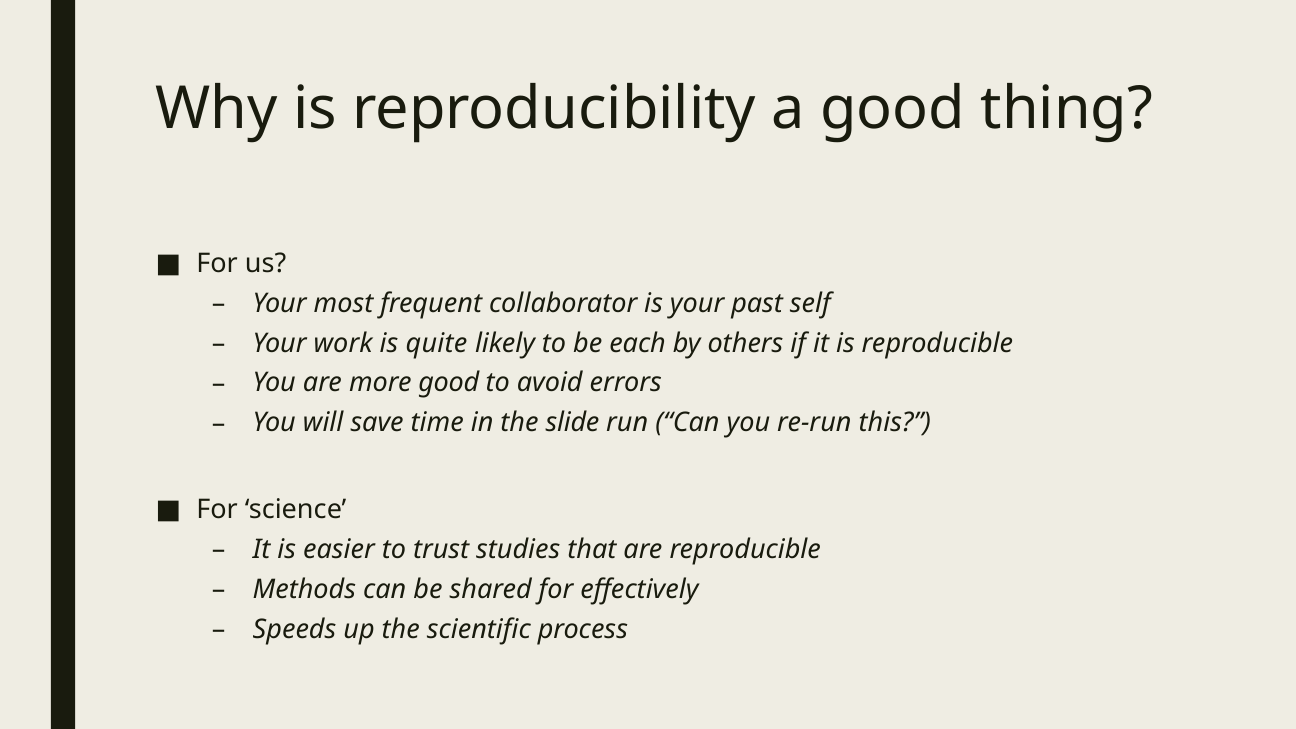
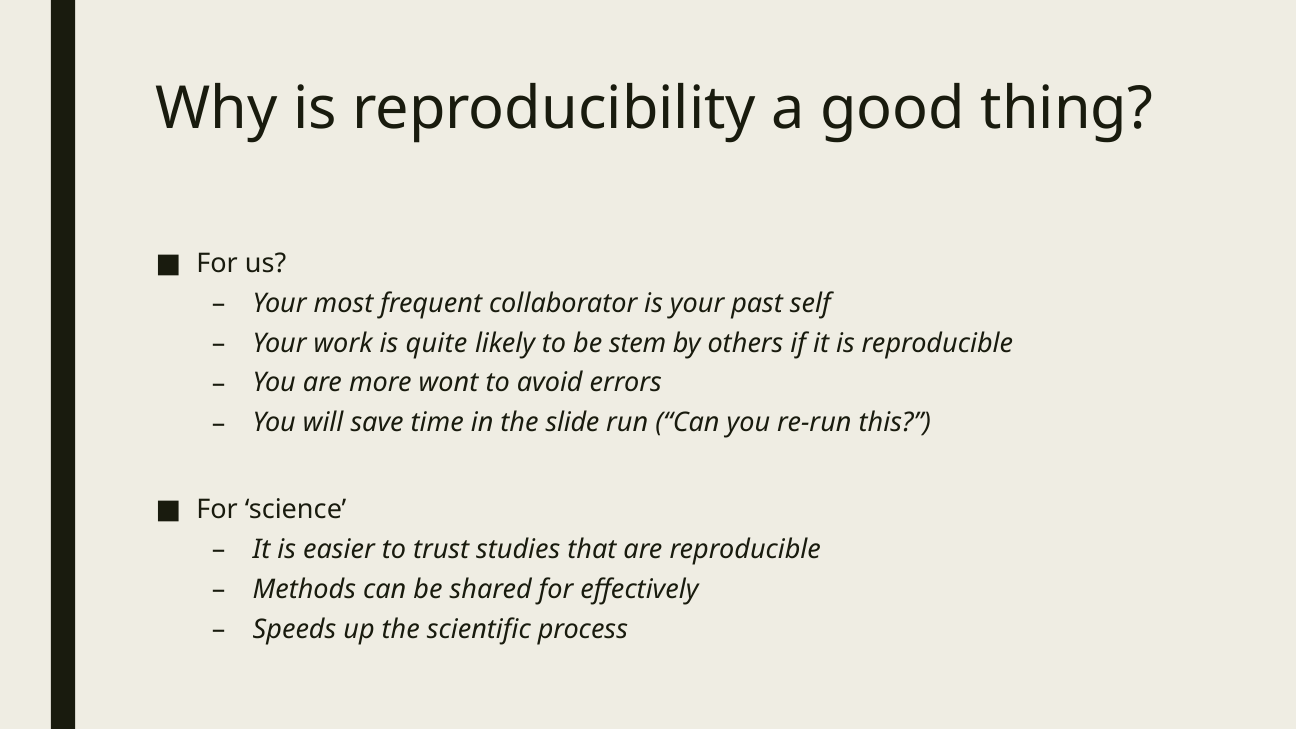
each: each -> stem
more good: good -> wont
